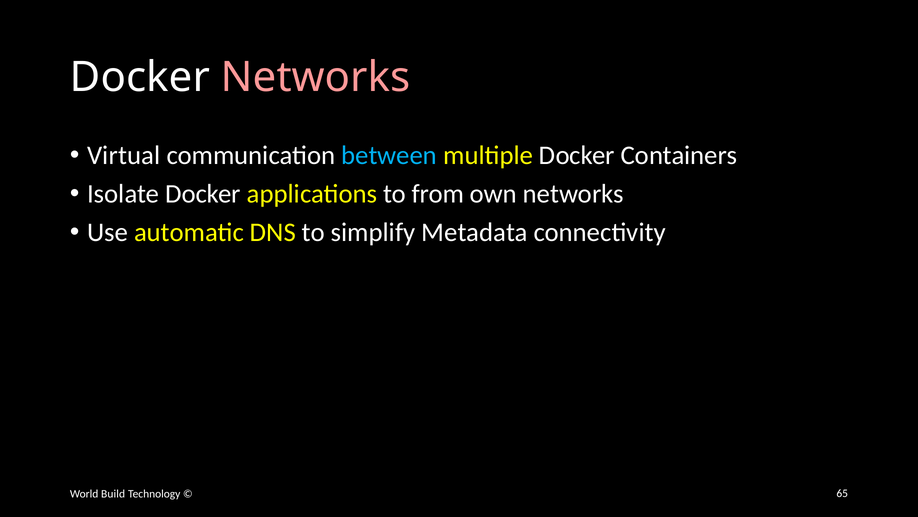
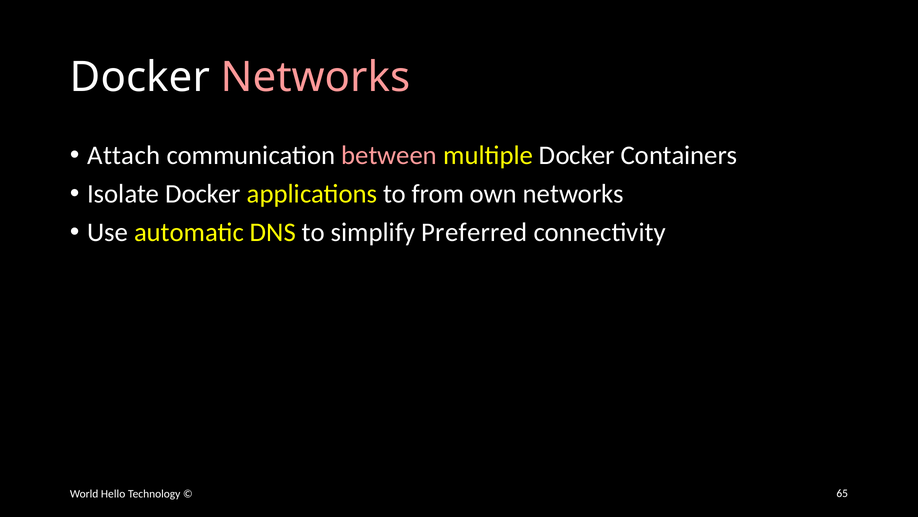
Virtual: Virtual -> Attach
between colour: light blue -> pink
Metadata: Metadata -> Preferred
Build: Build -> Hello
